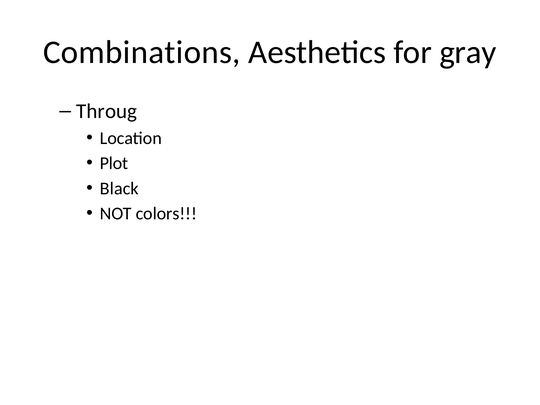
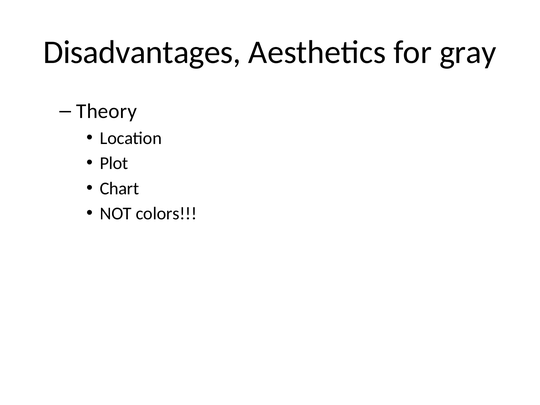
Combinations: Combinations -> Disadvantages
Throug: Throug -> Theory
Black: Black -> Chart
